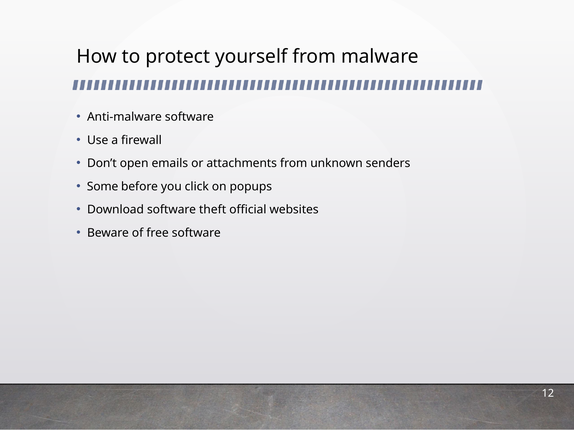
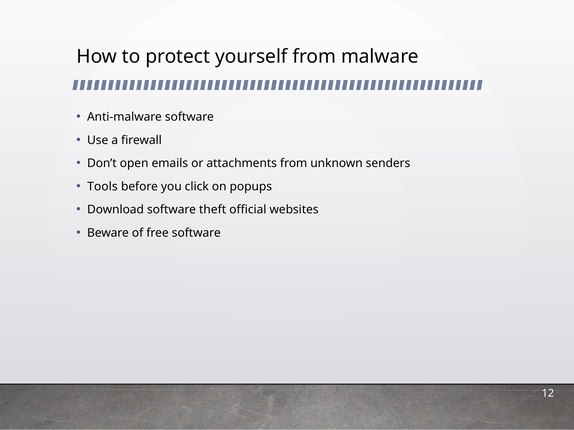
Some: Some -> Tools
